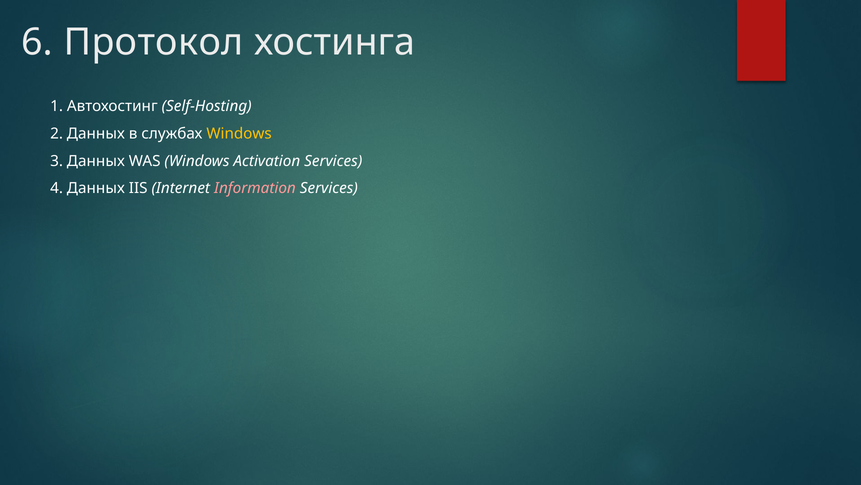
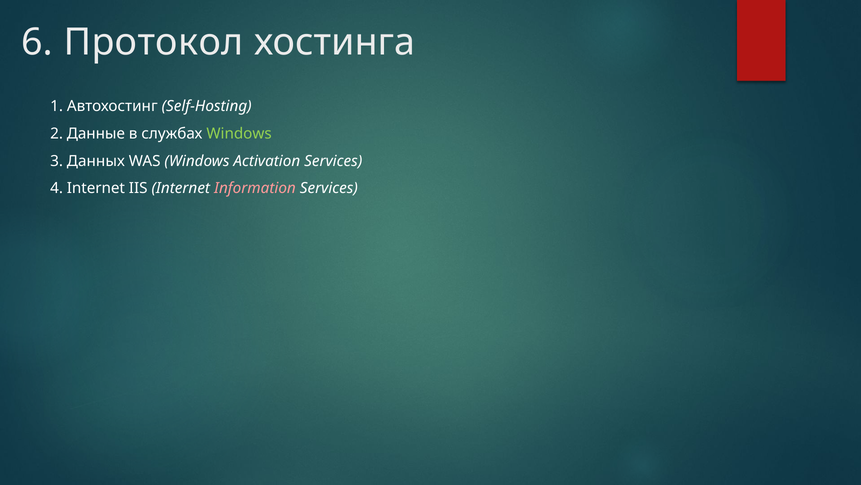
2 Данных: Данных -> Данные
Windows at (239, 133) colour: yellow -> light green
4 Данных: Данных -> Internet
